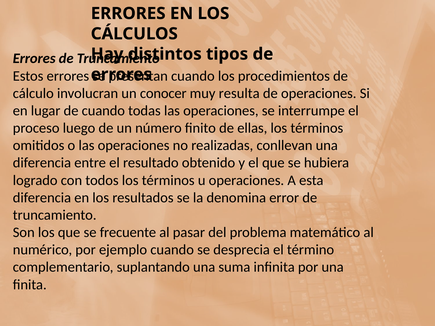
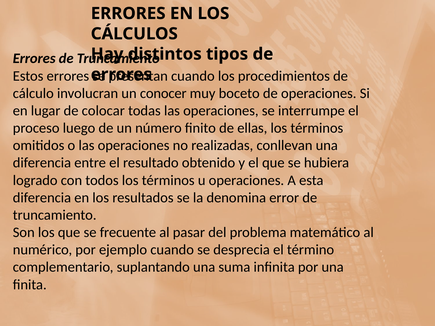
resulta: resulta -> boceto
de cuando: cuando -> colocar
